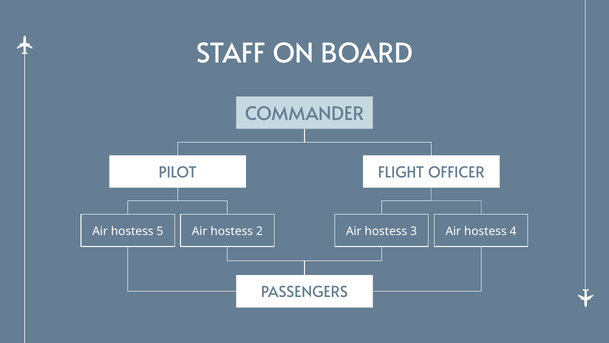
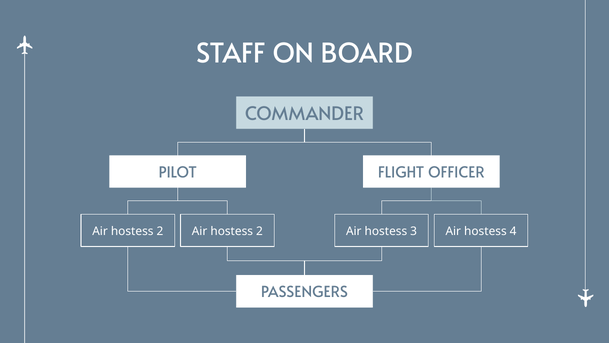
5 at (160, 231): 5 -> 2
